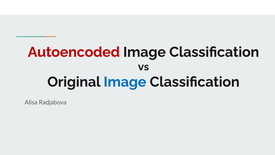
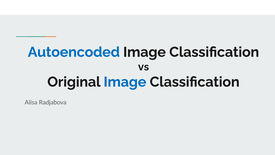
Autoencoded colour: red -> blue
